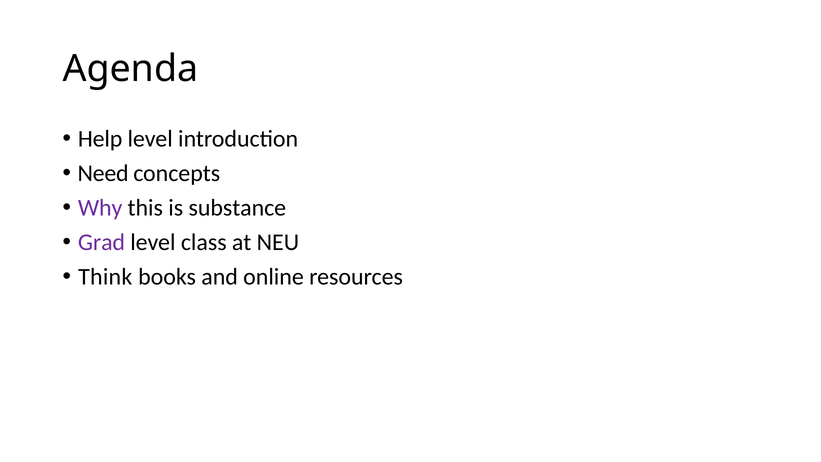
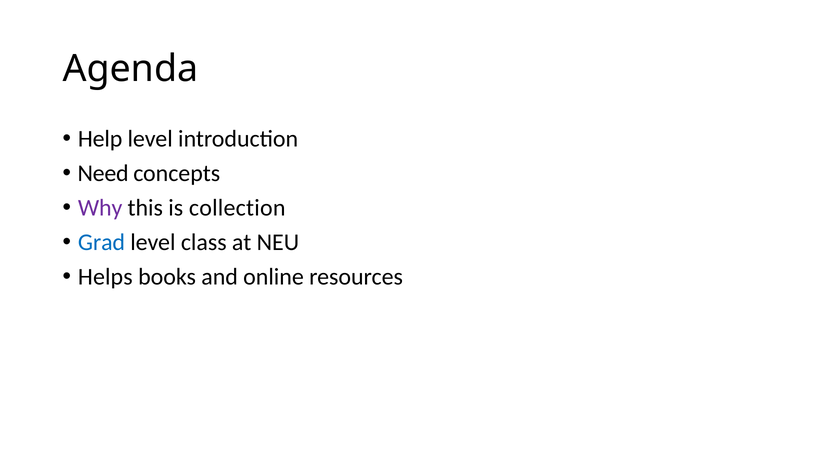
substance: substance -> collection
Grad colour: purple -> blue
Think: Think -> Helps
